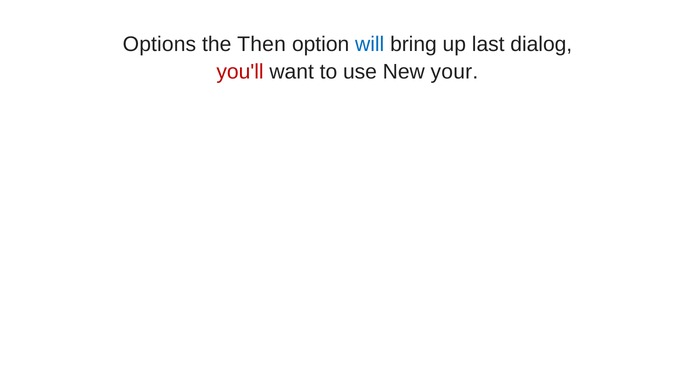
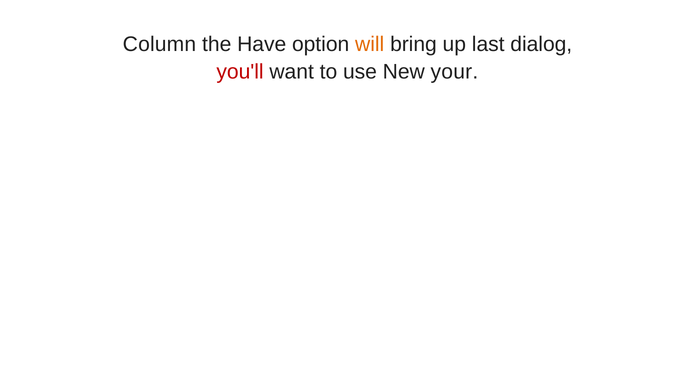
Options: Options -> Column
Then: Then -> Have
will colour: blue -> orange
